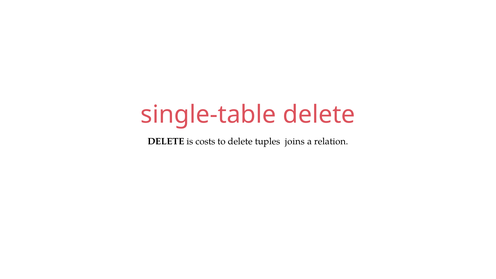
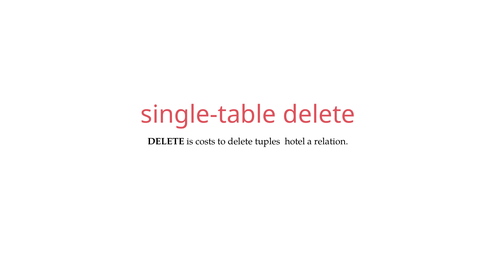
joins: joins -> hotel
